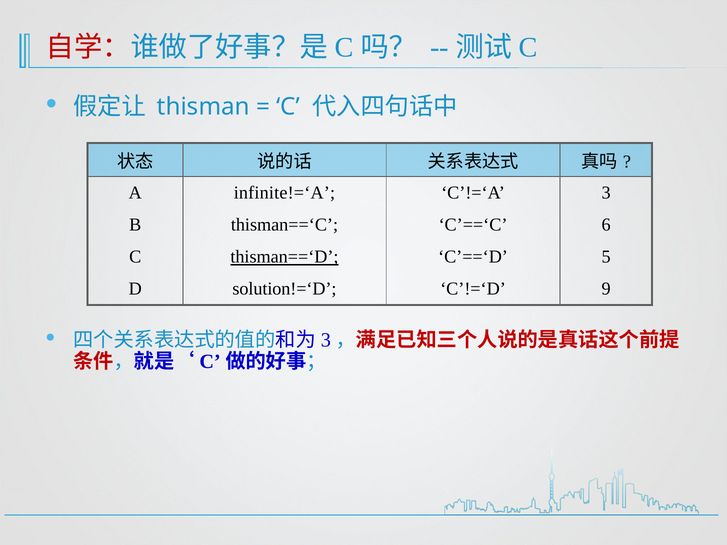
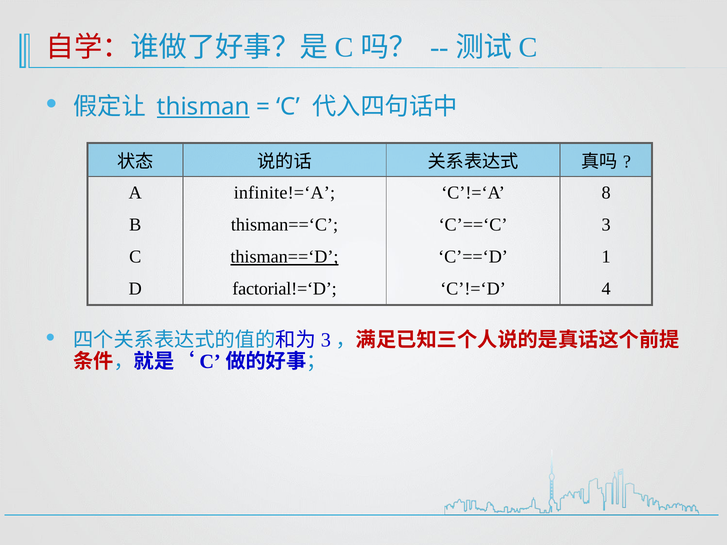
thisman underline: none -> present
3: 3 -> 8
6: 6 -> 3
5: 5 -> 1
solution!=‘D: solution!=‘D -> factorial!=‘D
9: 9 -> 4
